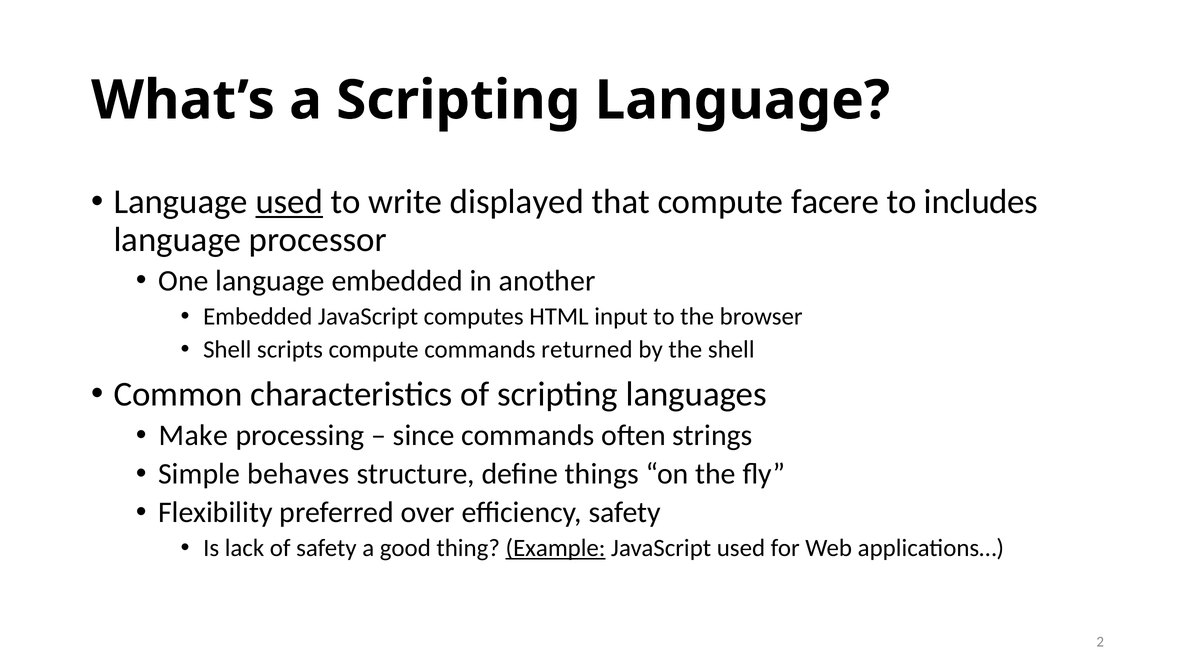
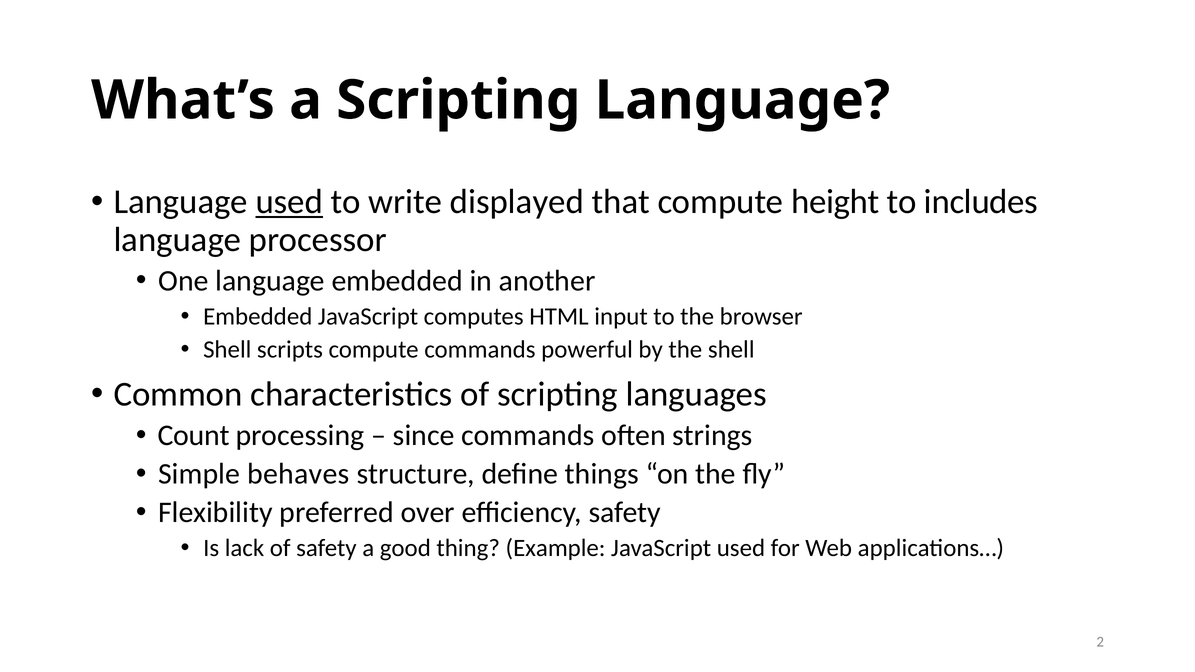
facere: facere -> height
returned: returned -> powerful
Make: Make -> Count
Example underline: present -> none
